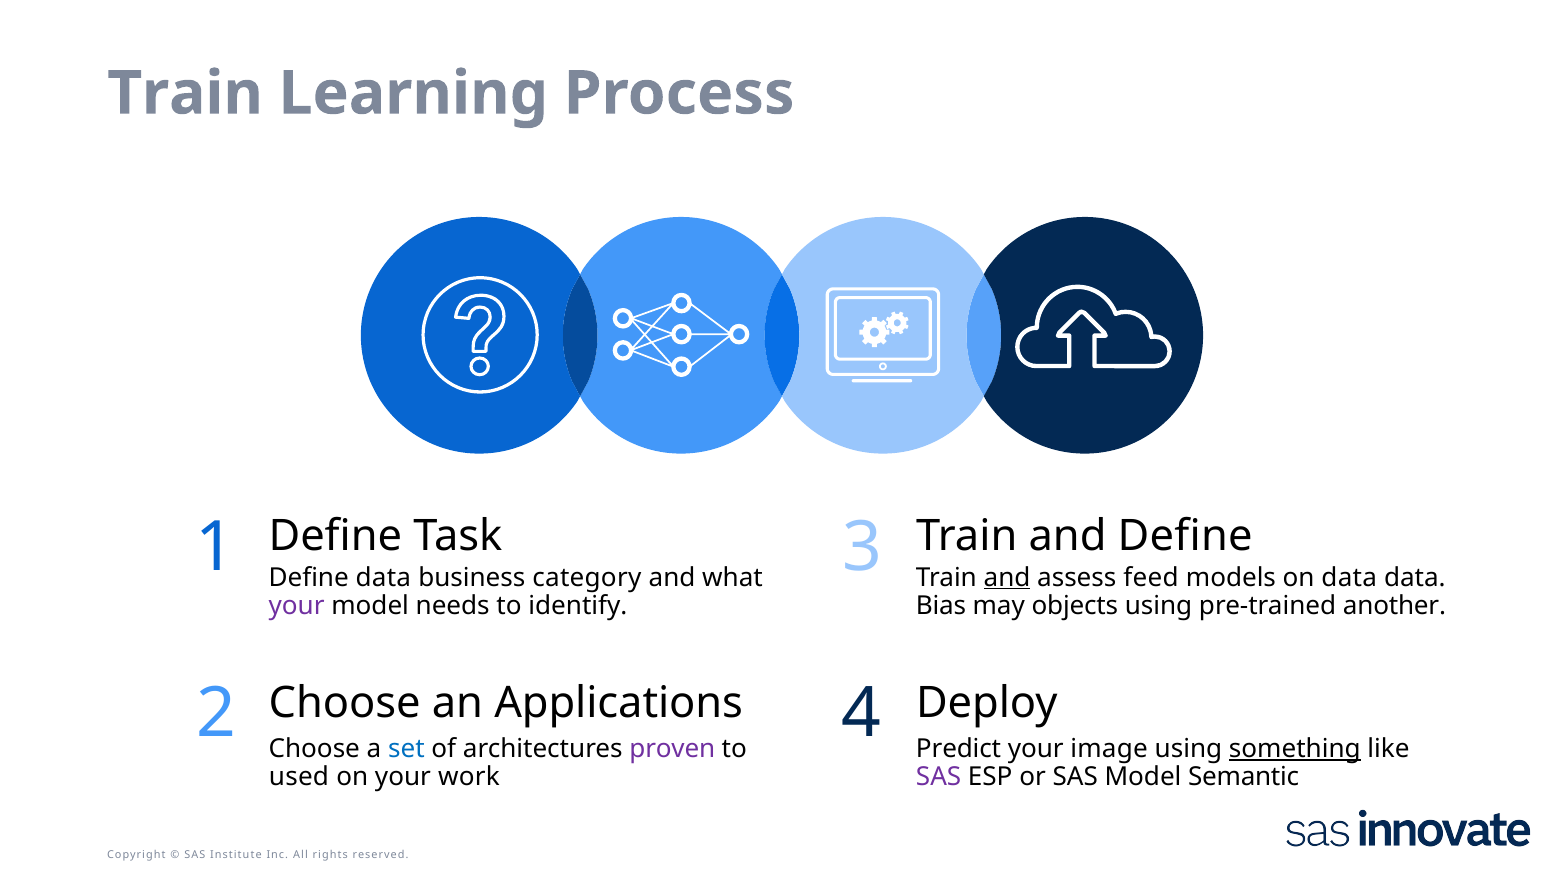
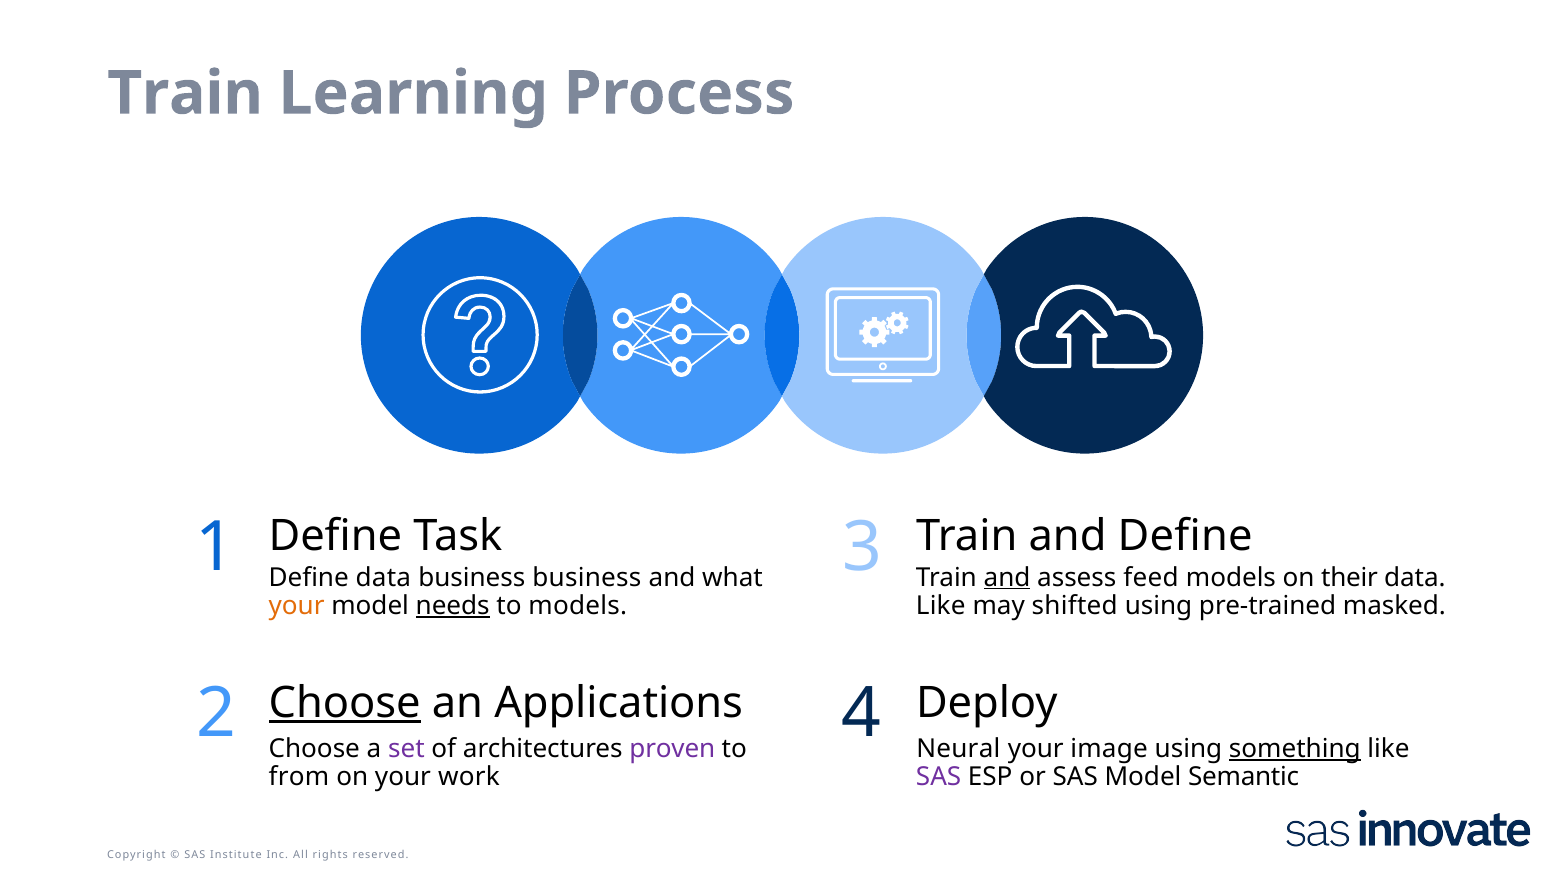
business category: category -> business
on data: data -> their
your at (297, 605) colour: purple -> orange
needs underline: none -> present
to identify: identify -> models
Bias at (941, 605): Bias -> Like
objects: objects -> shifted
another: another -> masked
Choose at (345, 703) underline: none -> present
set colour: blue -> purple
Predict: Predict -> Neural
used: used -> from
